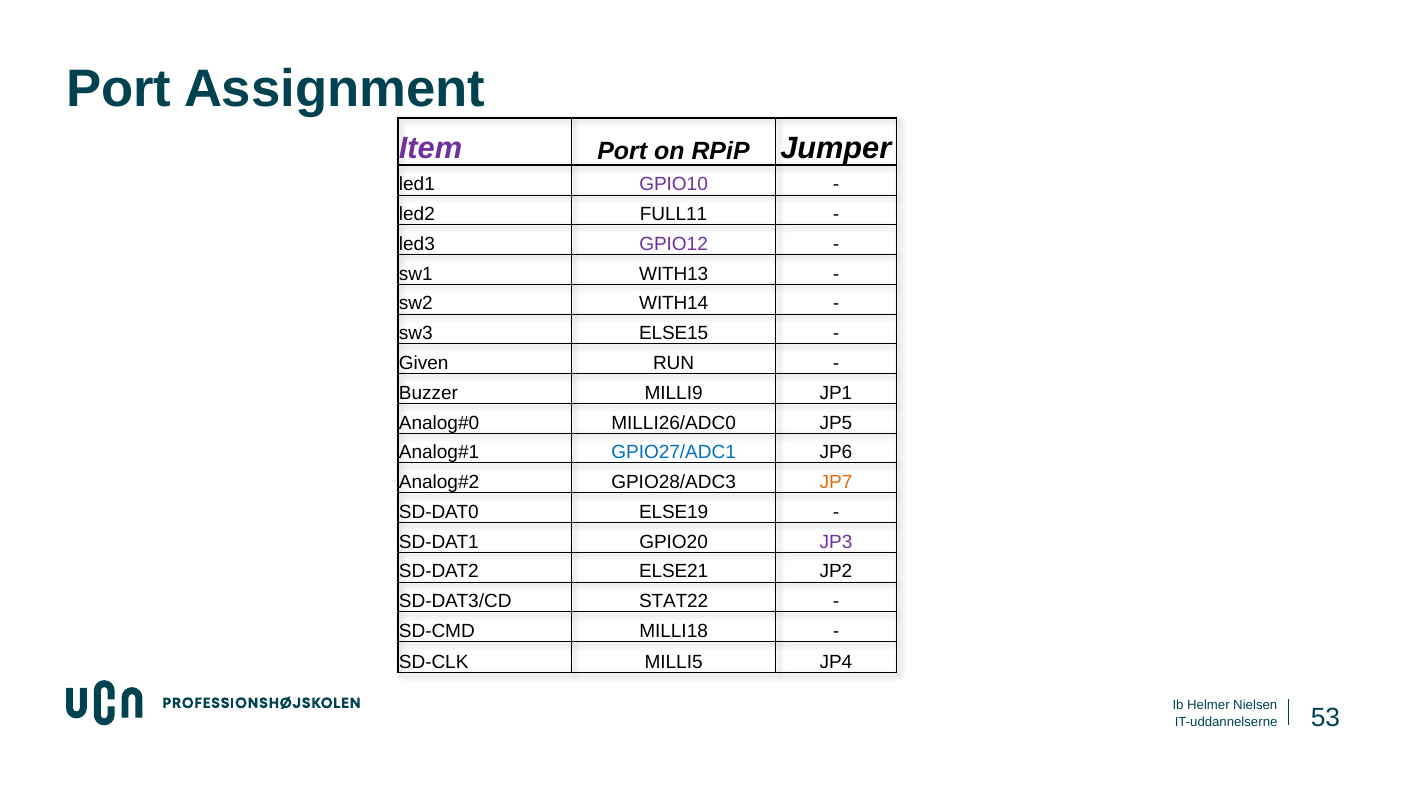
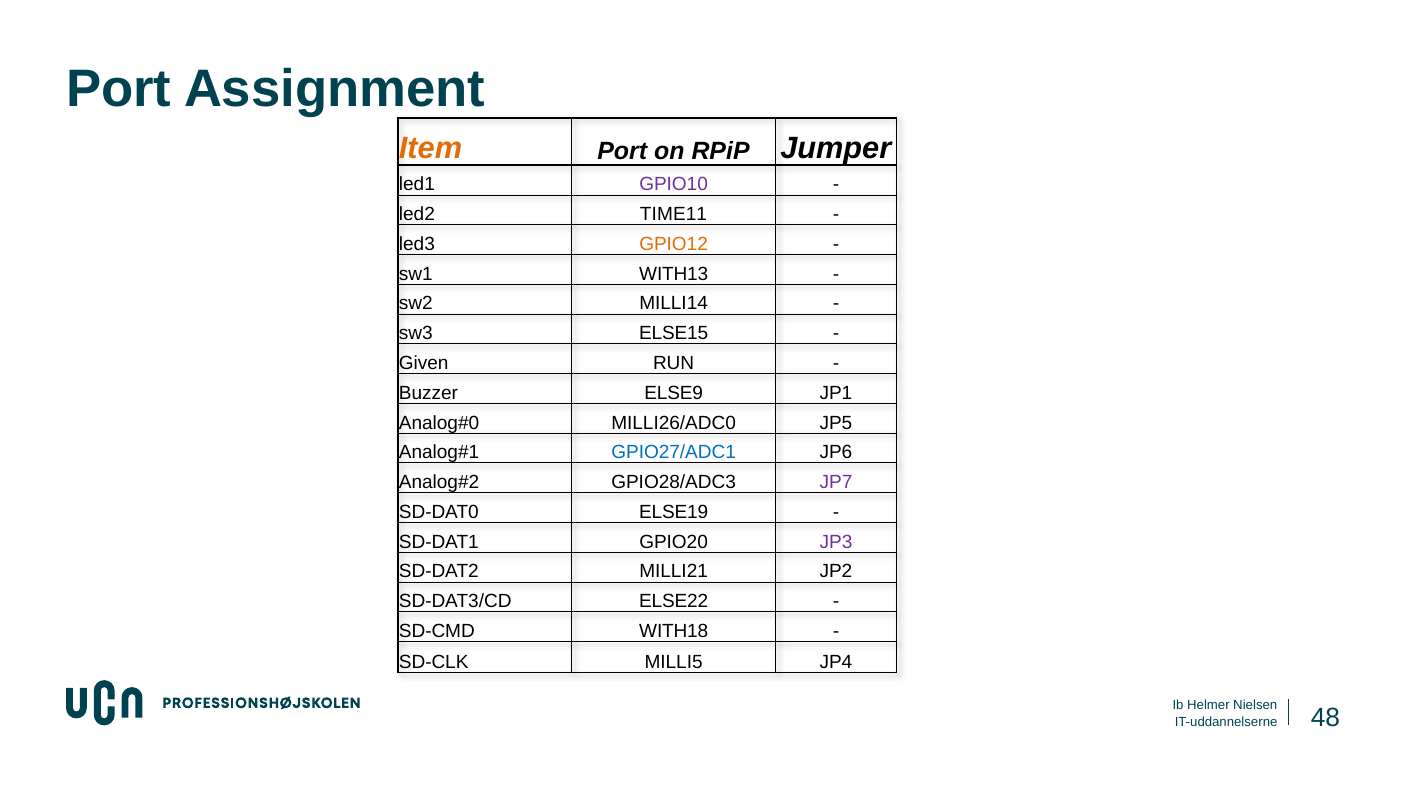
Item colour: purple -> orange
FULL11: FULL11 -> TIME11
GPIO12 colour: purple -> orange
WITH14: WITH14 -> MILLI14
MILLI9: MILLI9 -> ELSE9
JP7 colour: orange -> purple
ELSE21: ELSE21 -> MILLI21
STAT22: STAT22 -> ELSE22
MILLI18: MILLI18 -> WITH18
53: 53 -> 48
